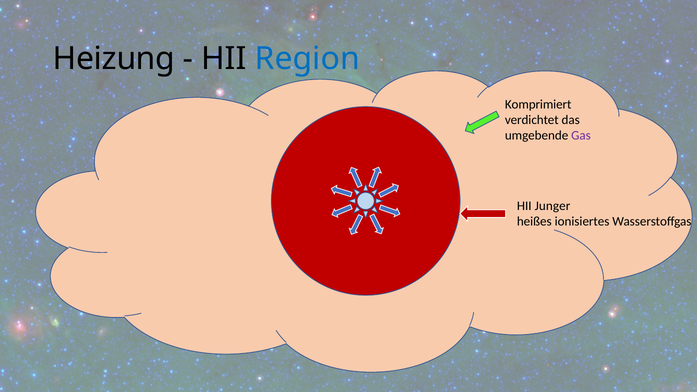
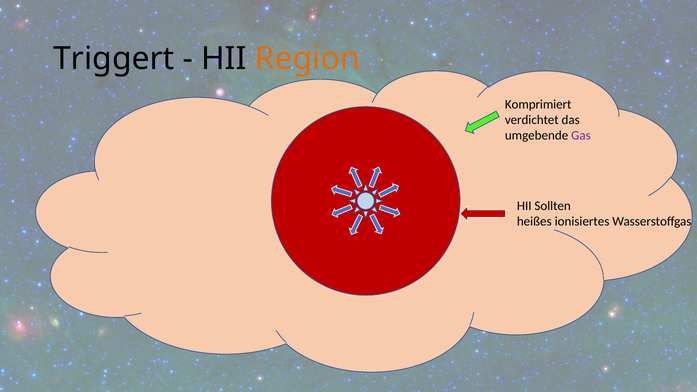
Heizung: Heizung -> Triggert
Region colour: blue -> orange
Junger: Junger -> Sollten
